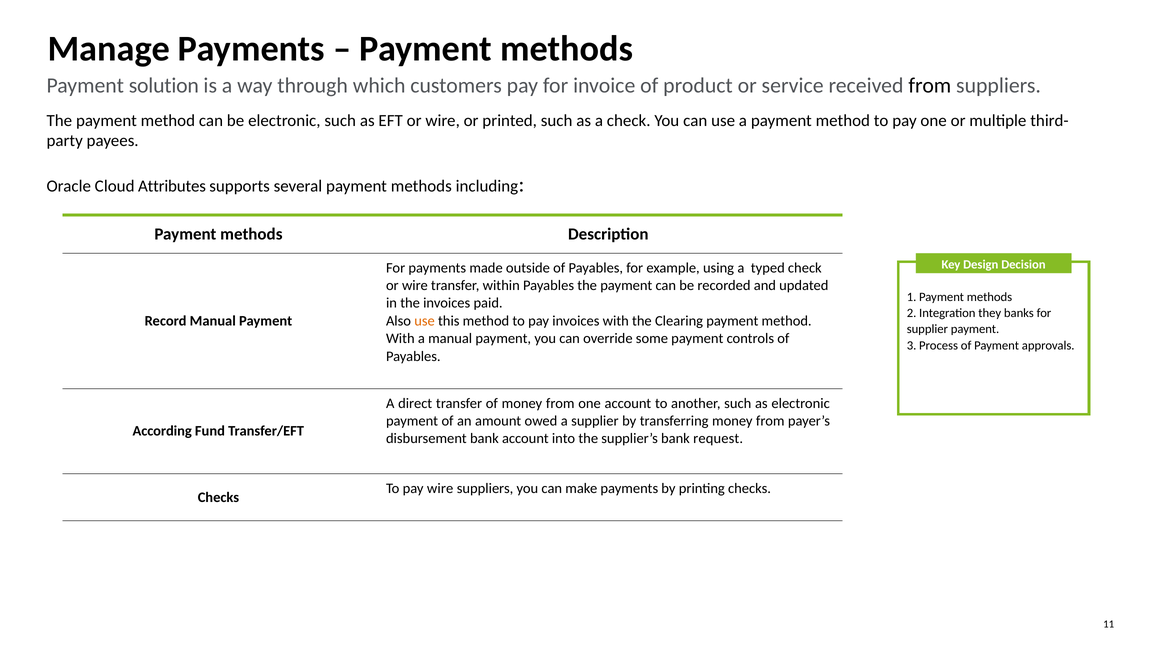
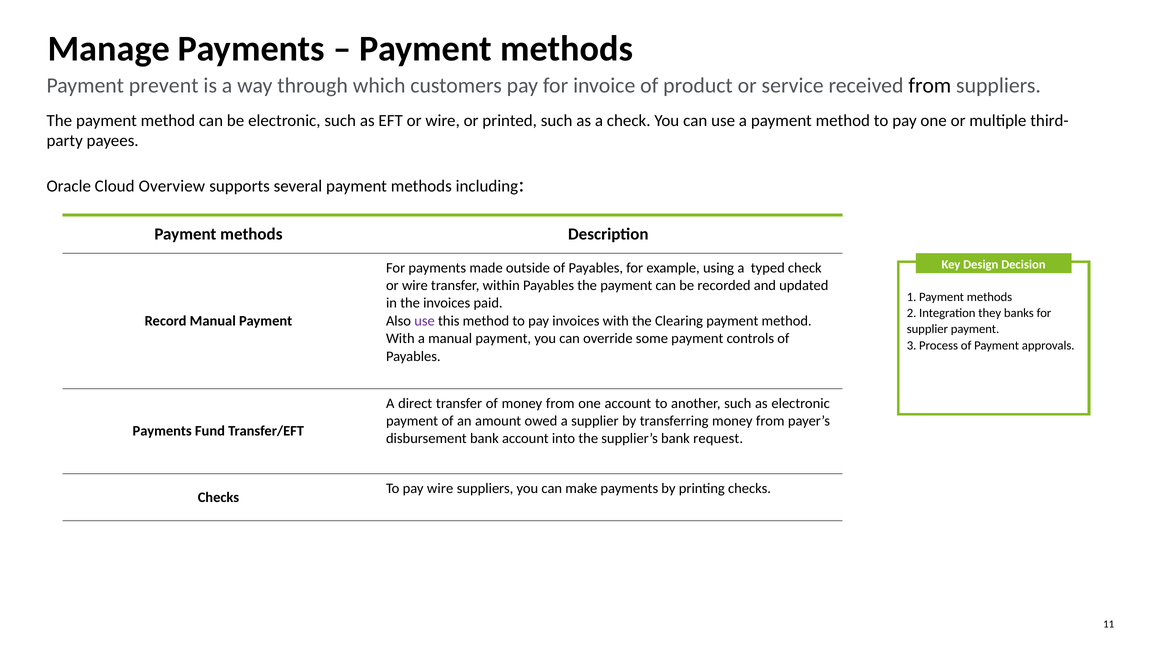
solution: solution -> prevent
Attributes: Attributes -> Overview
use at (425, 321) colour: orange -> purple
According at (162, 432): According -> Payments
